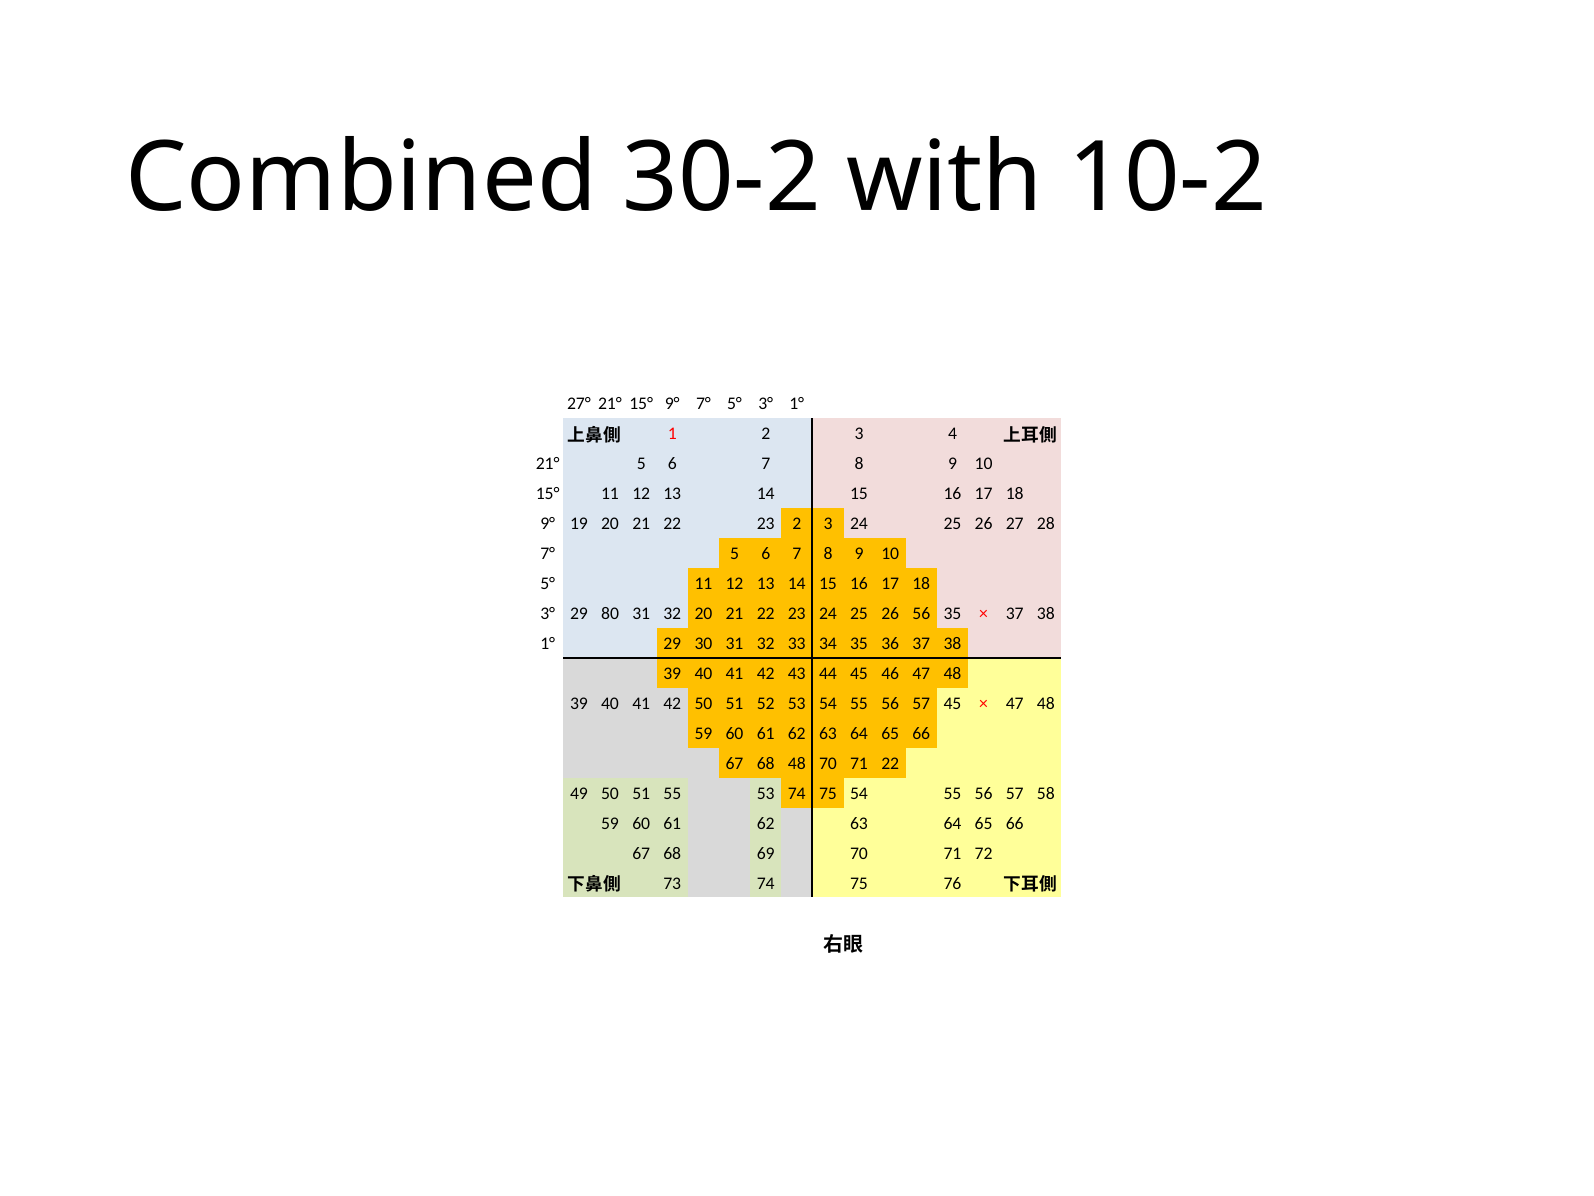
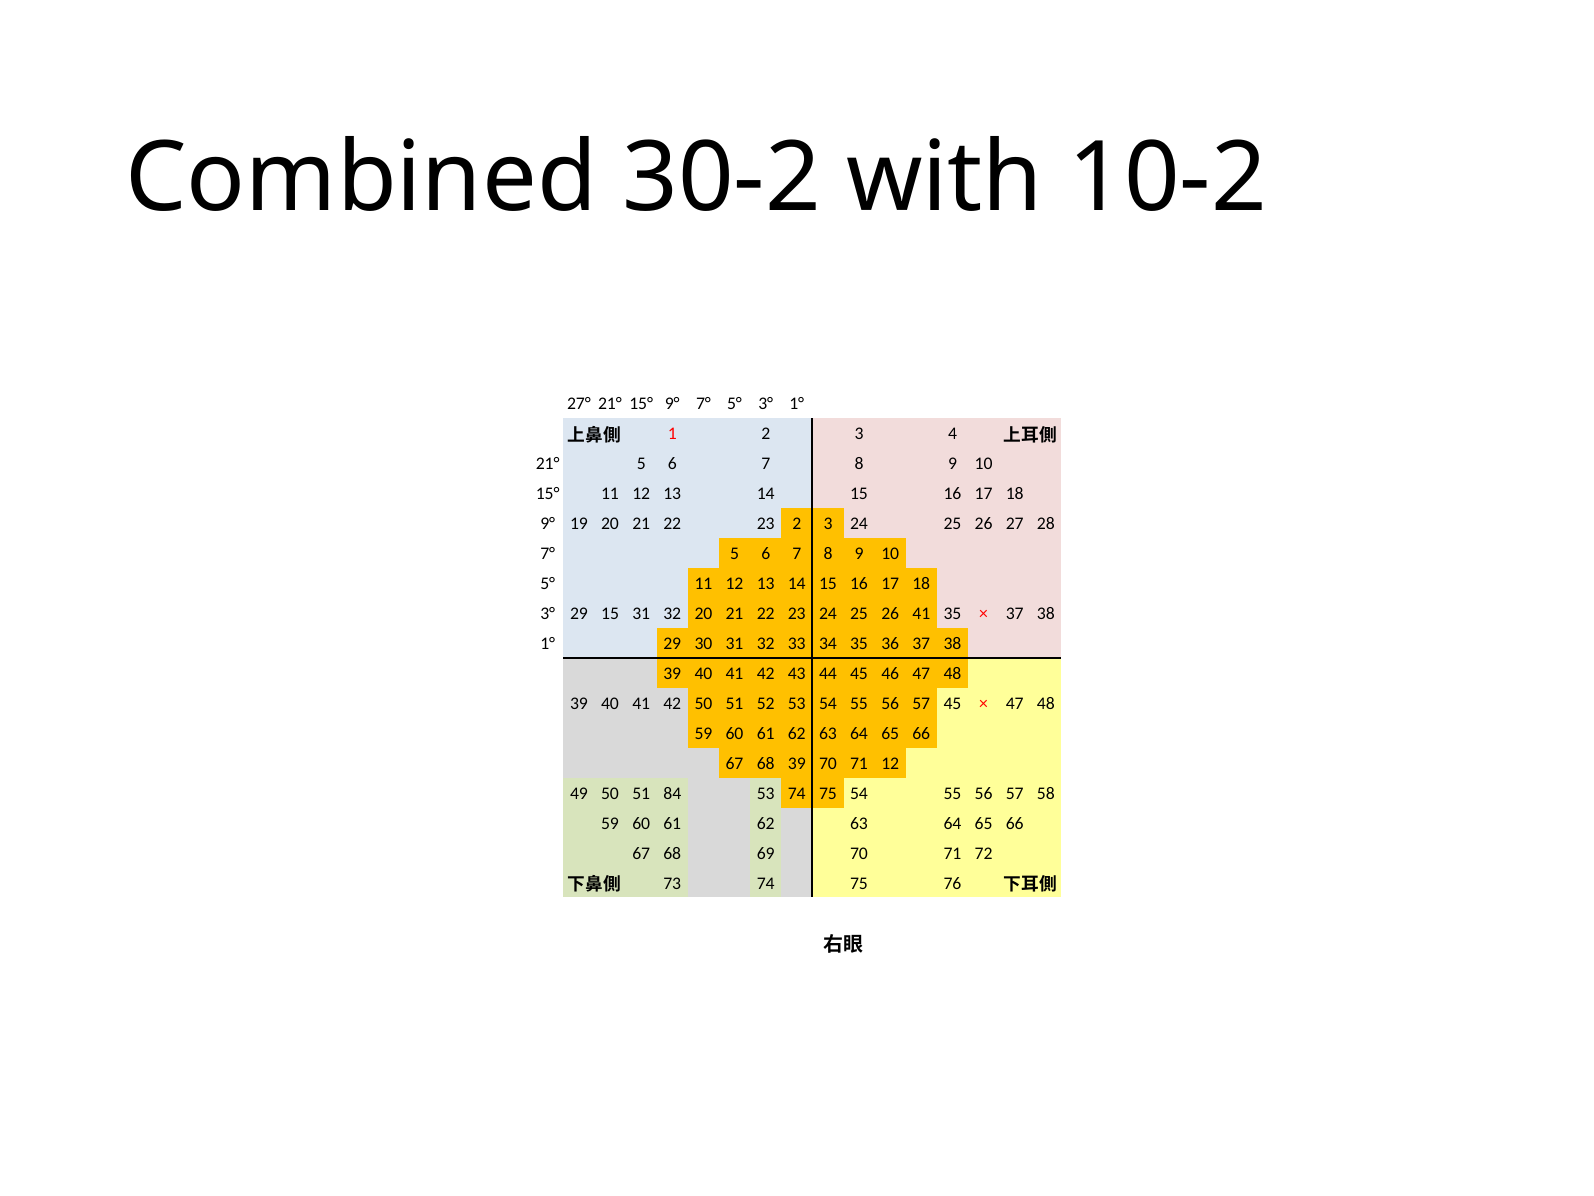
29 80: 80 -> 15
26 56: 56 -> 41
68 48: 48 -> 39
71 22: 22 -> 12
51 55: 55 -> 84
